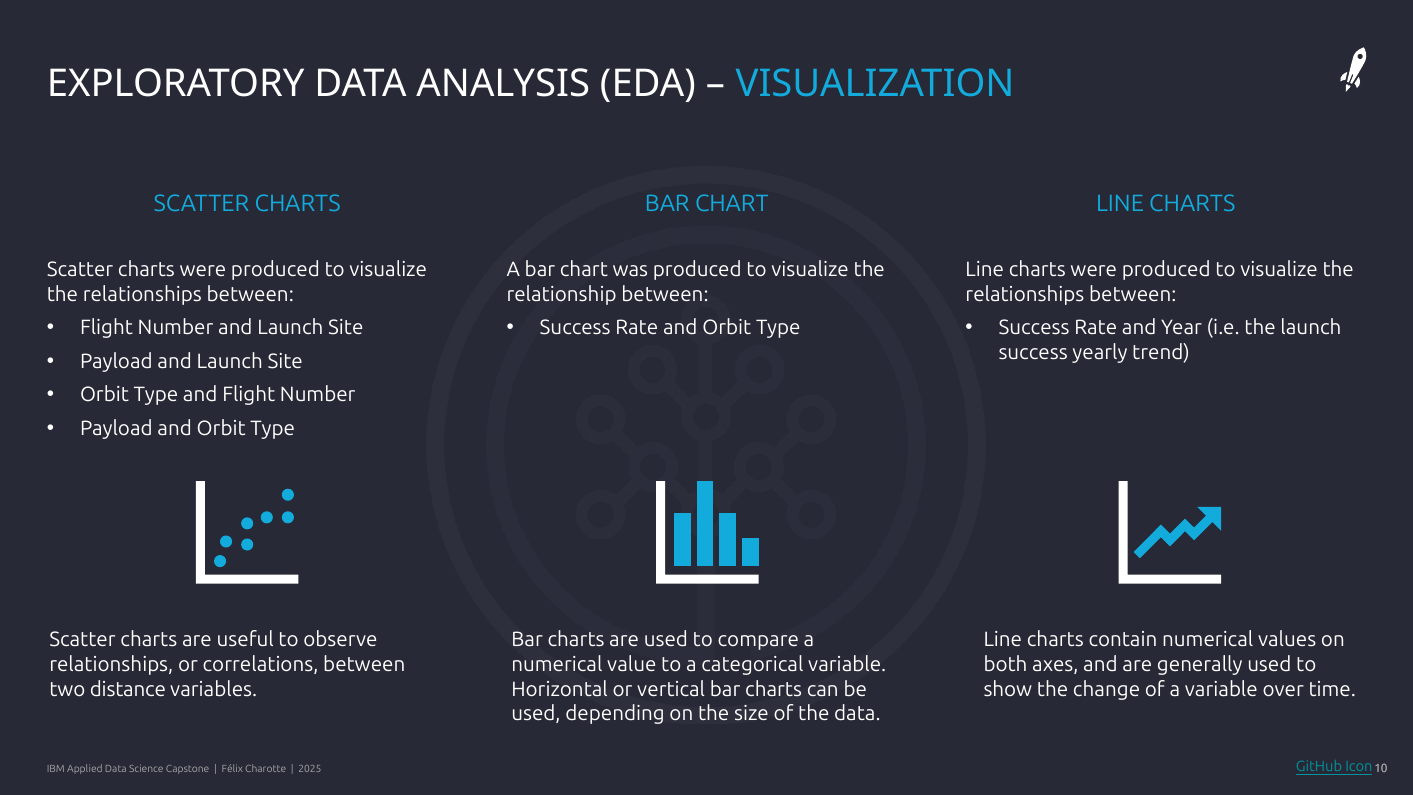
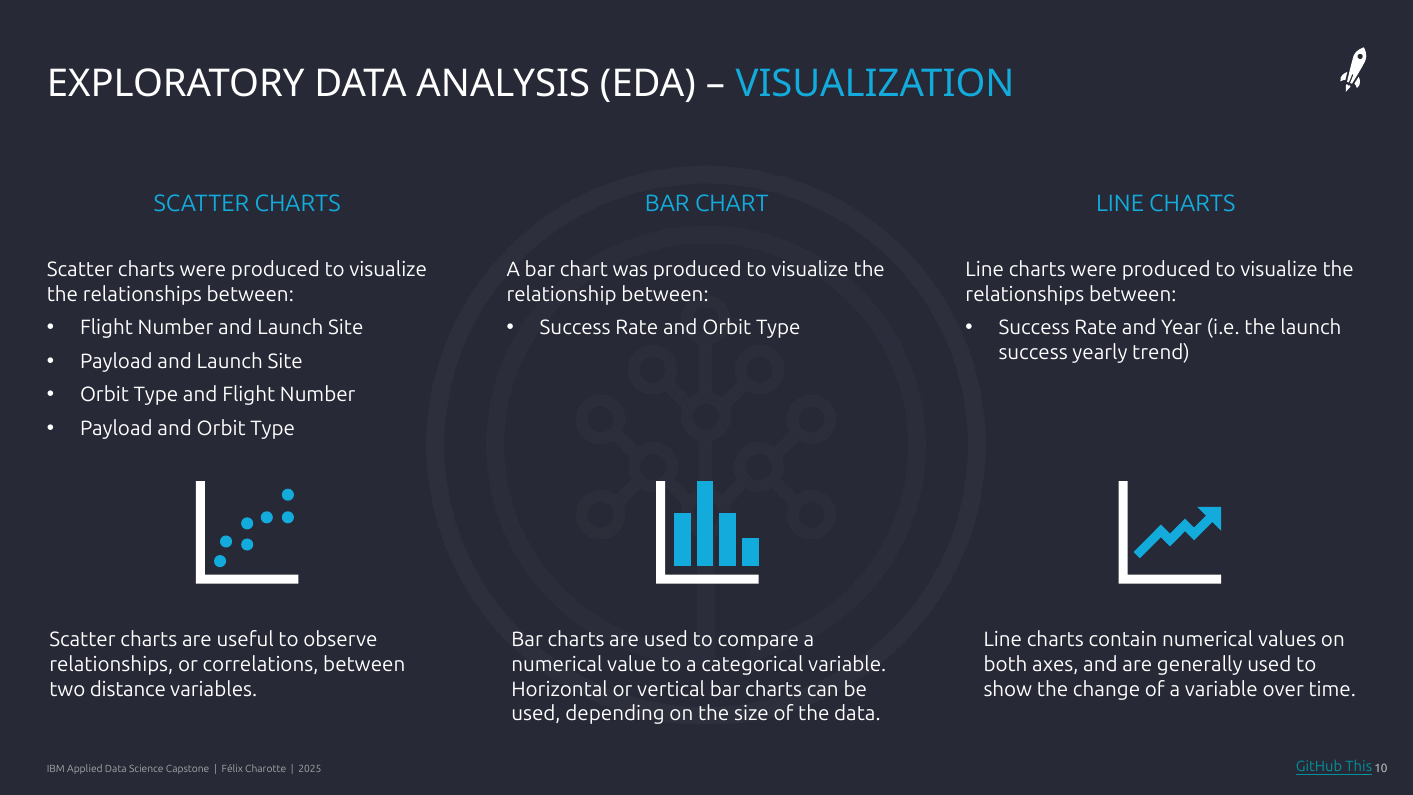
Icon: Icon -> This
